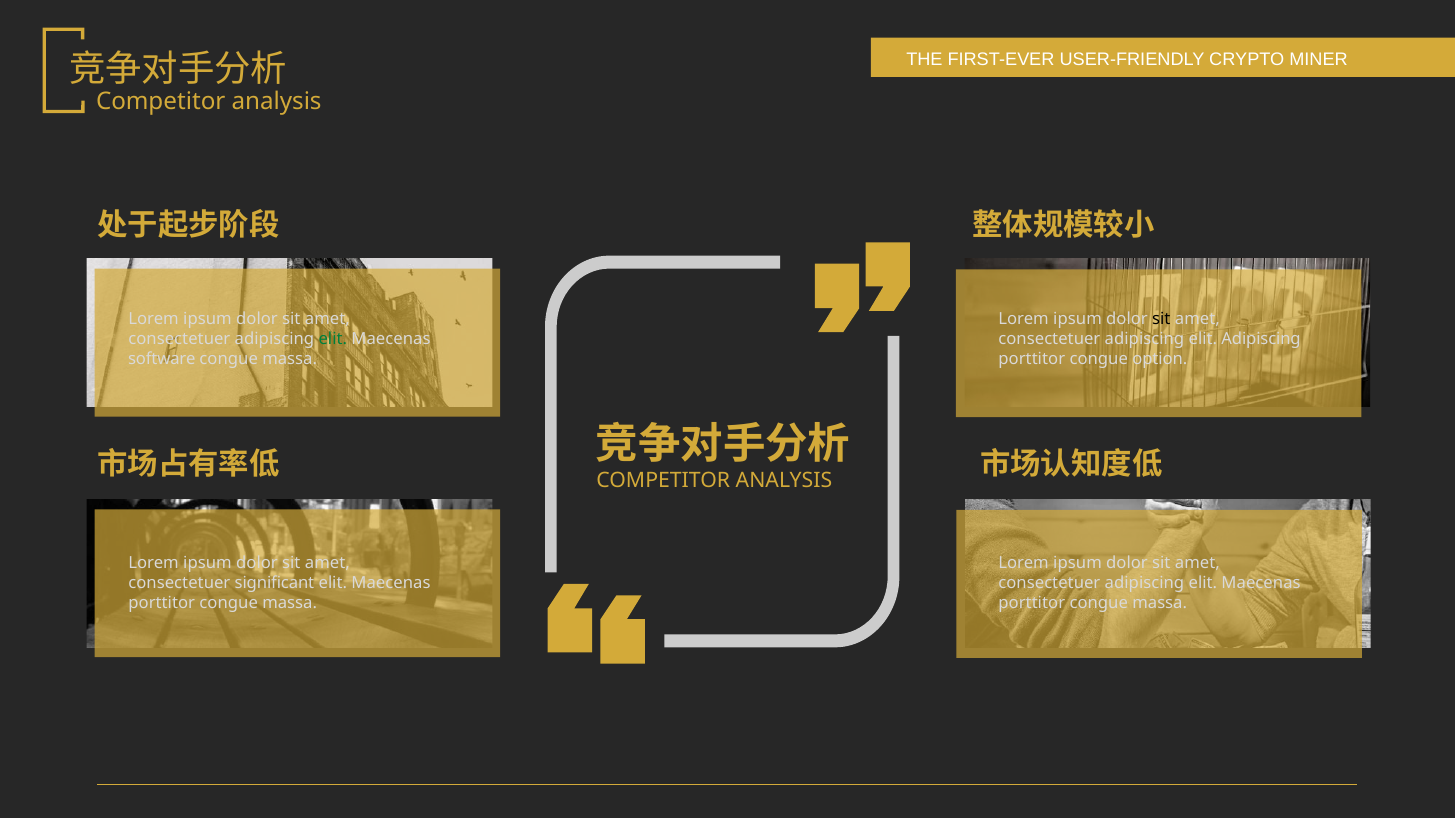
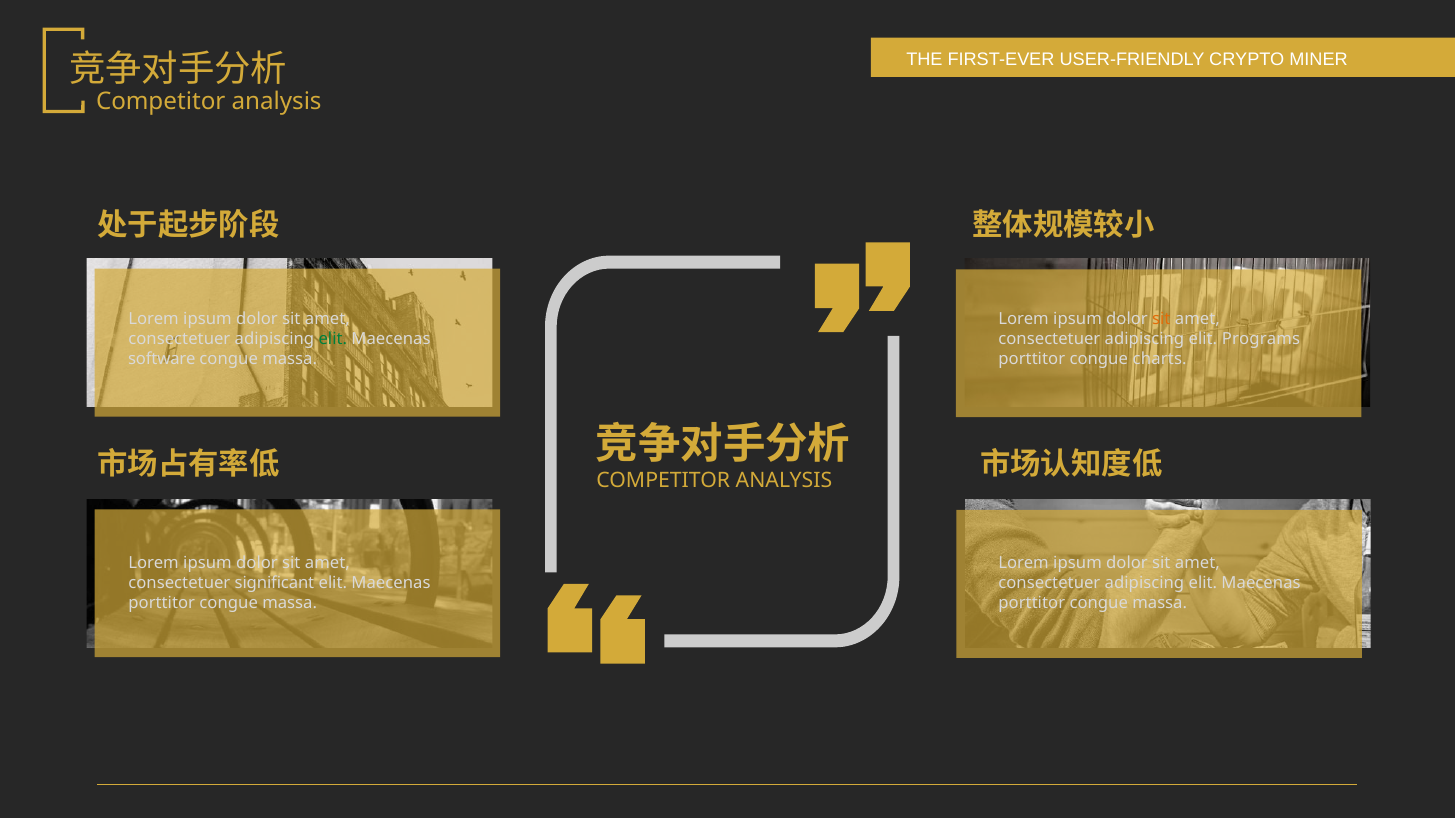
sit at (1161, 319) colour: black -> orange
elit Adipiscing: Adipiscing -> Programs
option: option -> charts
